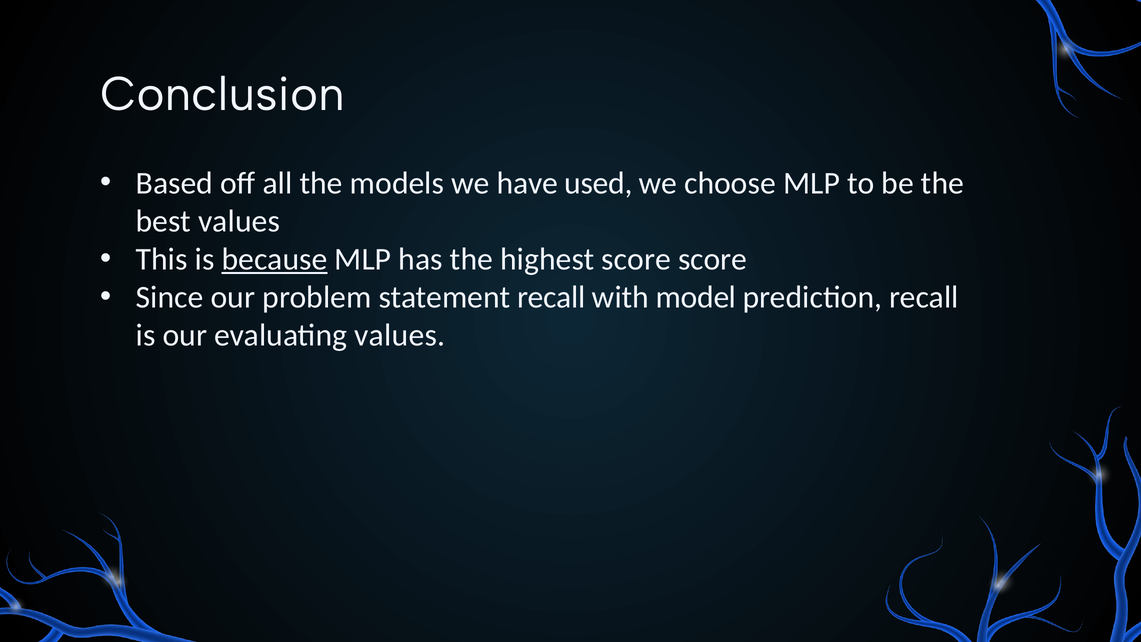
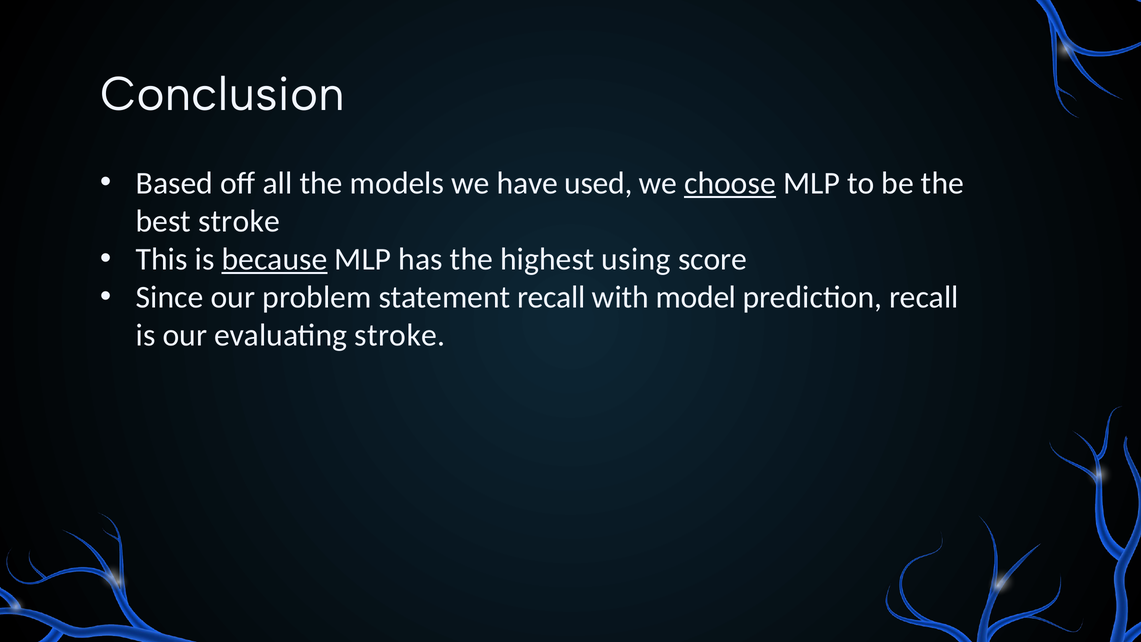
choose underline: none -> present
best values: values -> stroke
highest score: score -> using
evaluating values: values -> stroke
